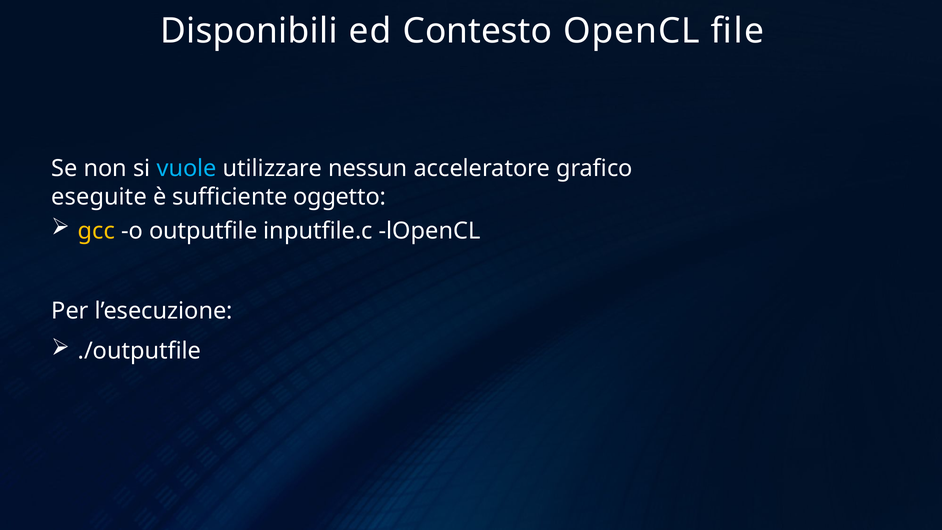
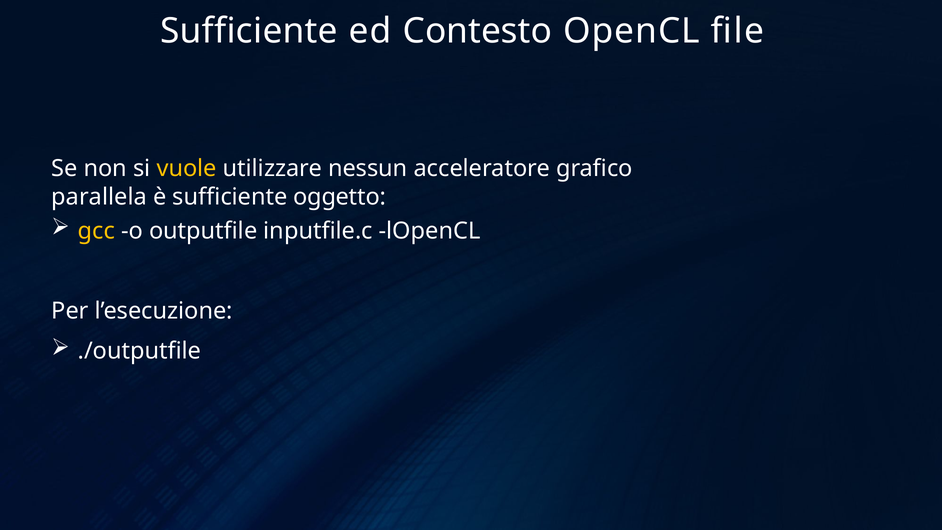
Disponibili at (249, 31): Disponibili -> Sufficiente
vuole colour: light blue -> yellow
eseguite: eseguite -> parallela
